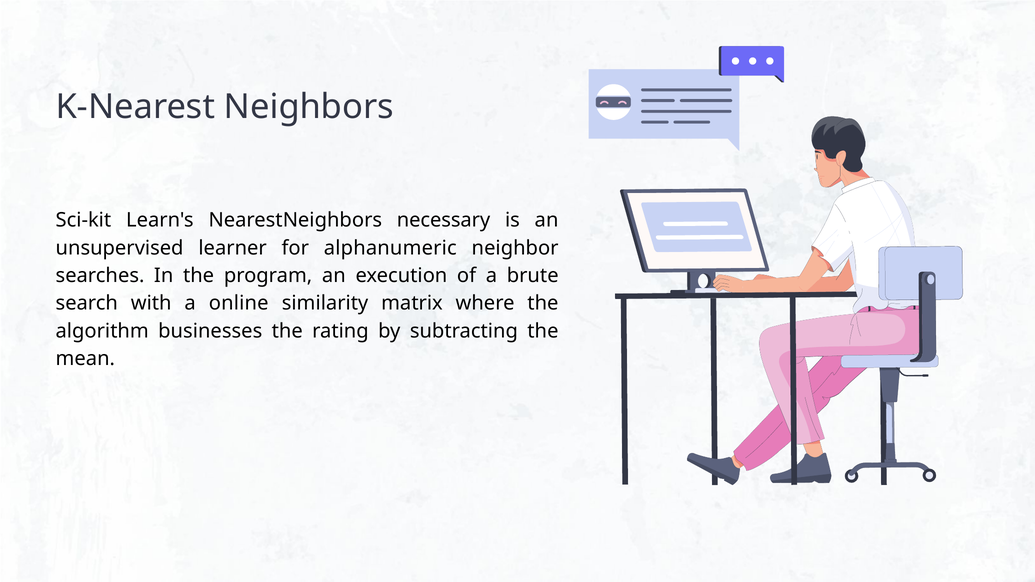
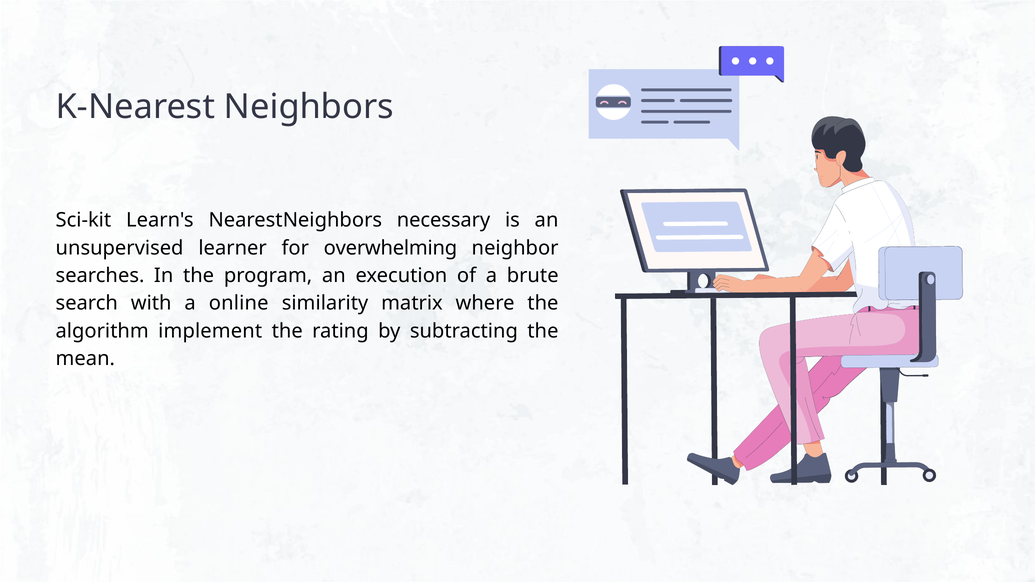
alphanumeric: alphanumeric -> overwhelming
businesses: businesses -> implement
